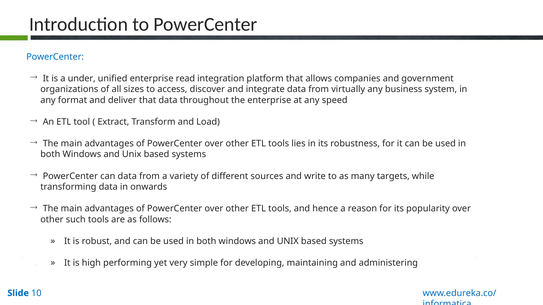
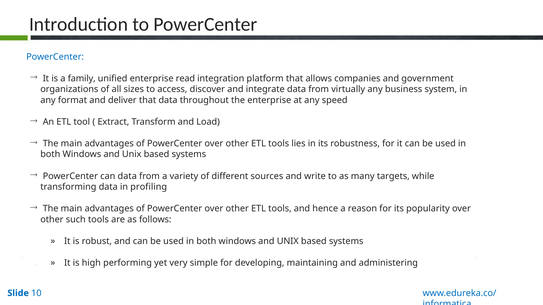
under: under -> family
onwards: onwards -> profiling
